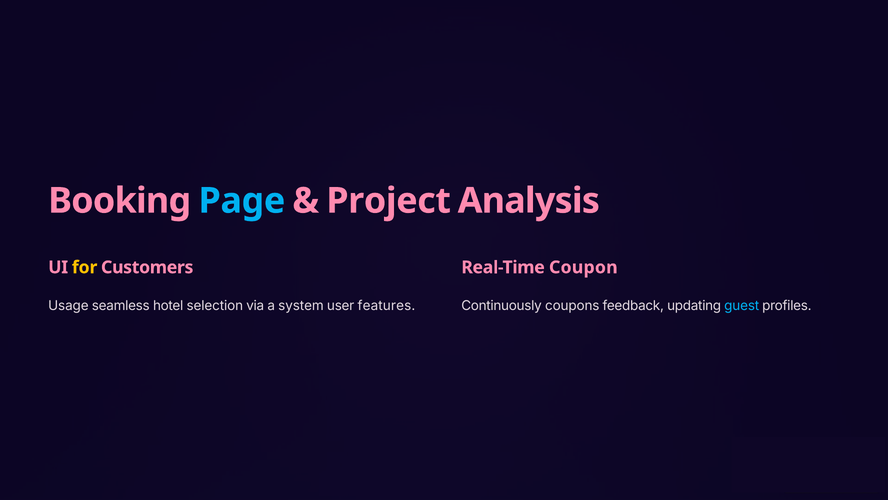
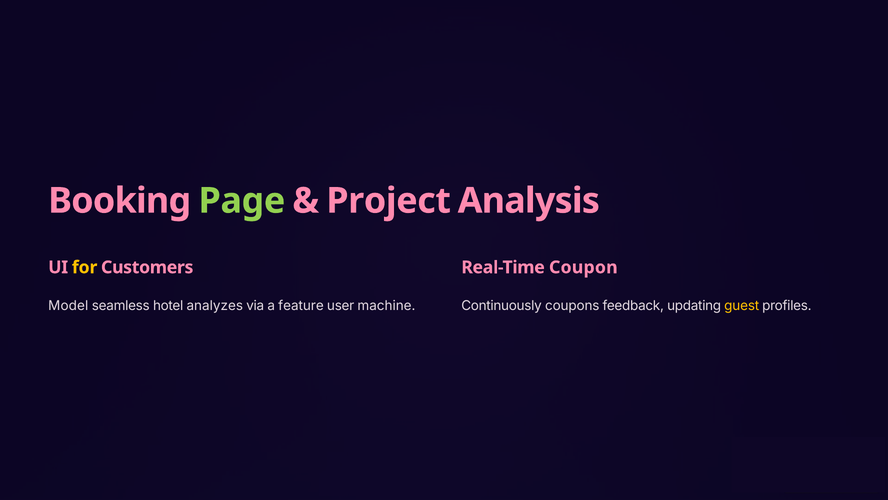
Page colour: light blue -> light green
Usage: Usage -> Model
selection: selection -> analyzes
system: system -> feature
features: features -> machine
guest colour: light blue -> yellow
